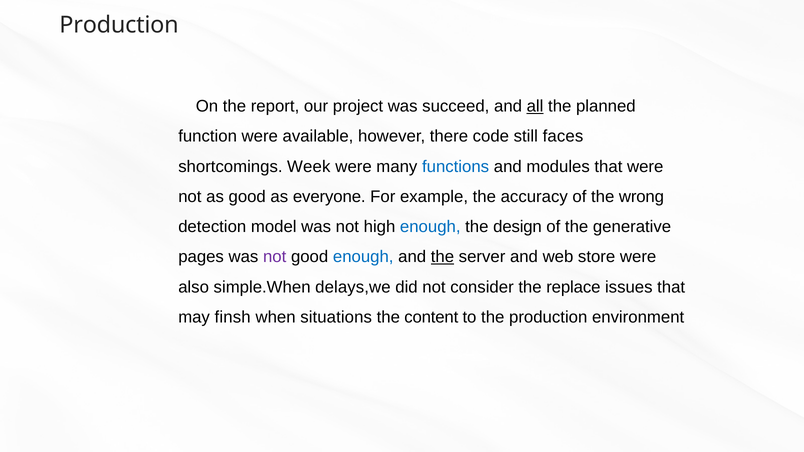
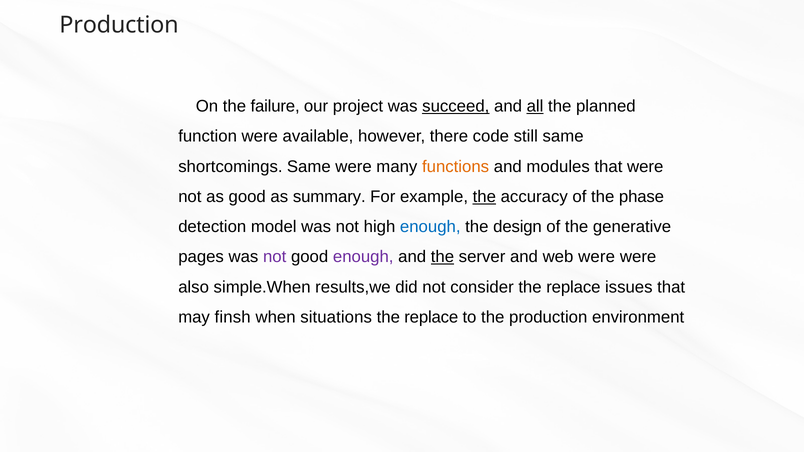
report: report -> failure
succeed underline: none -> present
still faces: faces -> same
shortcomings Week: Week -> Same
functions colour: blue -> orange
everyone: everyone -> summary
the at (484, 197) underline: none -> present
wrong: wrong -> phase
enough at (363, 257) colour: blue -> purple
web store: store -> were
delays,we: delays,we -> results,we
content at (431, 317): content -> replace
